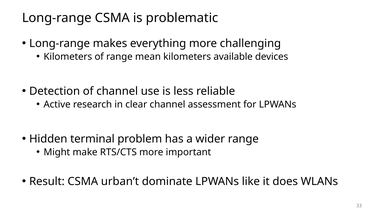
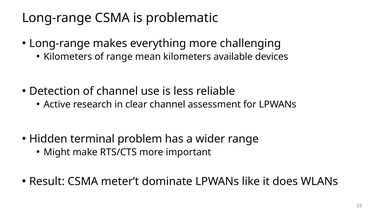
urban’t: urban’t -> meter’t
